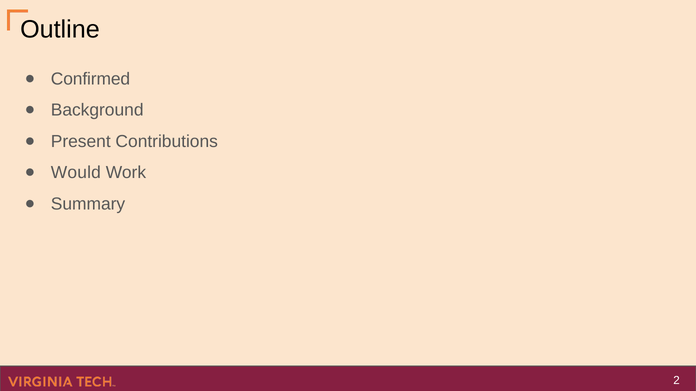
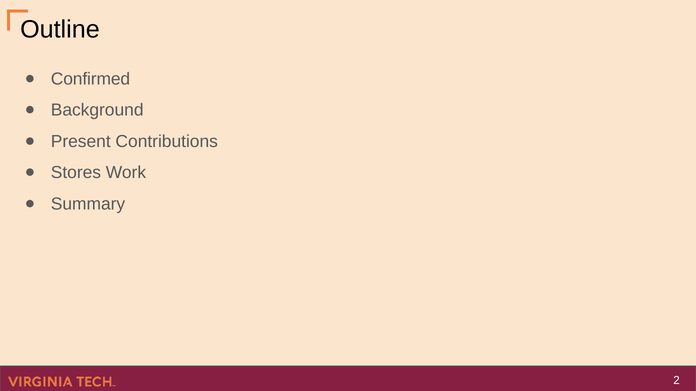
Would: Would -> Stores
